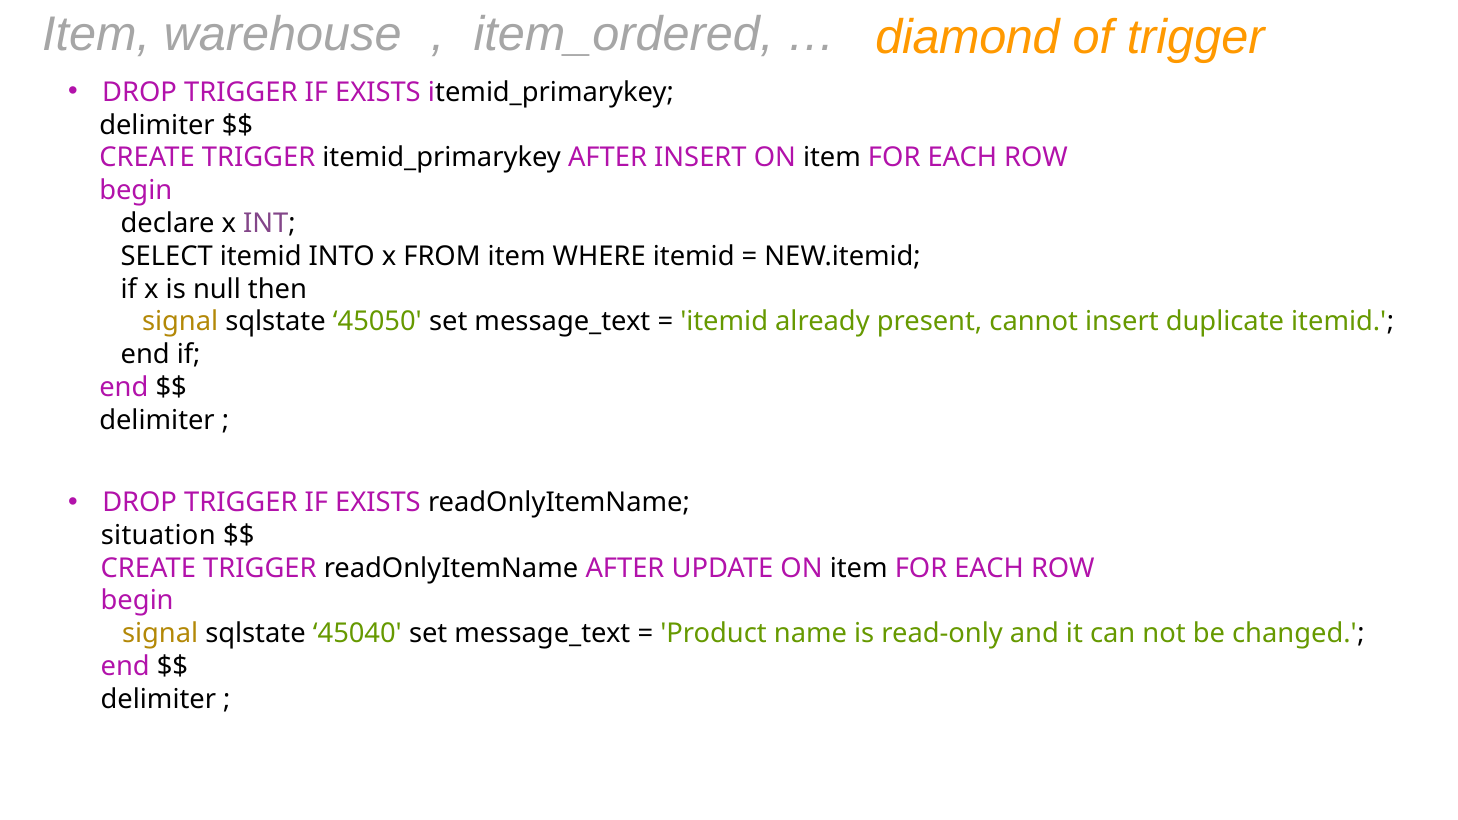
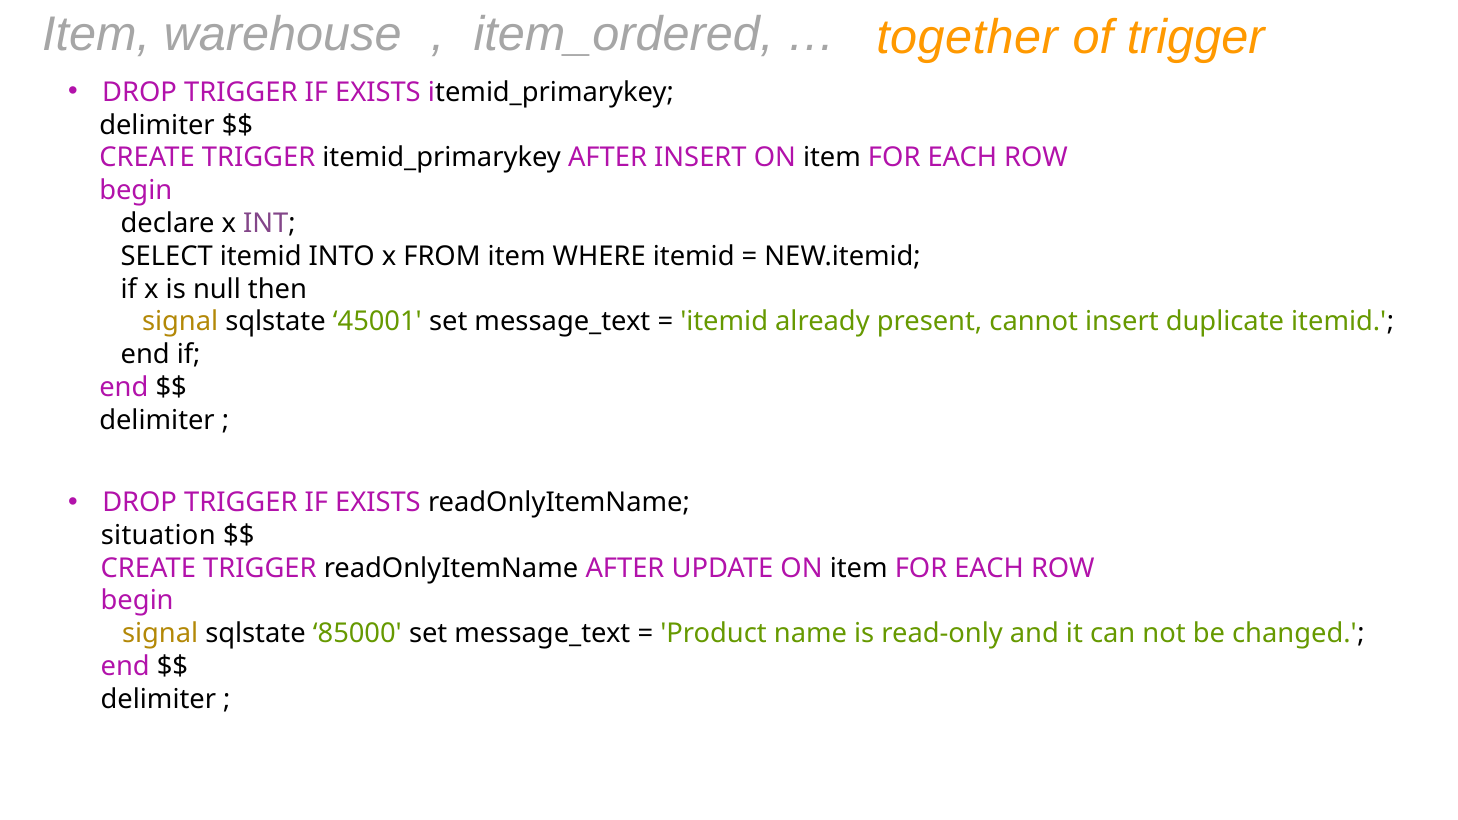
diamond: diamond -> together
45050: 45050 -> 45001
45040: 45040 -> 85000
